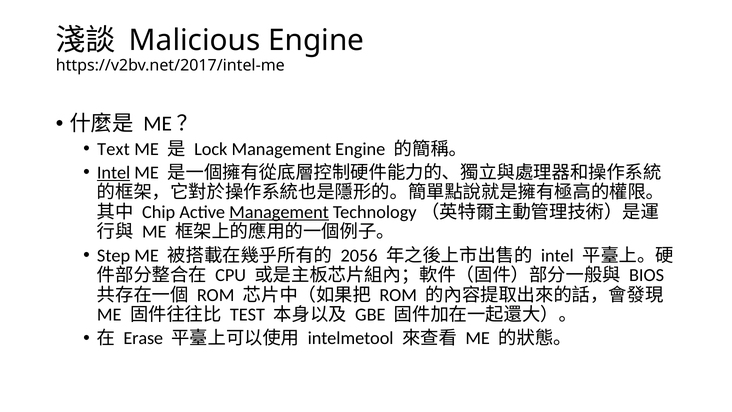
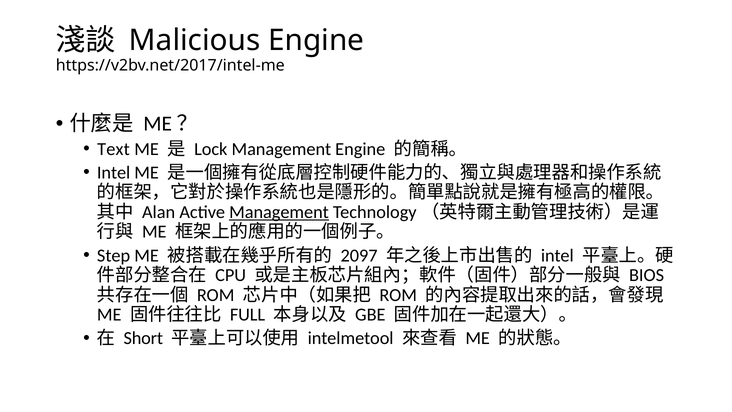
Intel at (114, 173) underline: present -> none
Chip: Chip -> Alan
2056: 2056 -> 2097
TEST: TEST -> FULL
Erase: Erase -> Short
